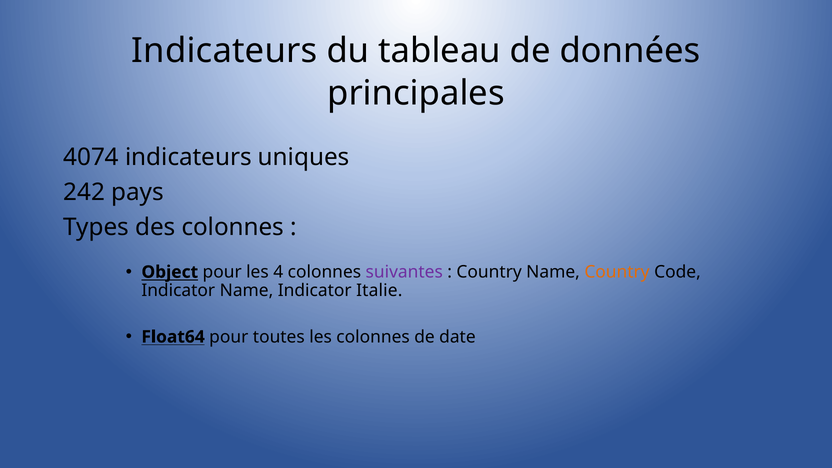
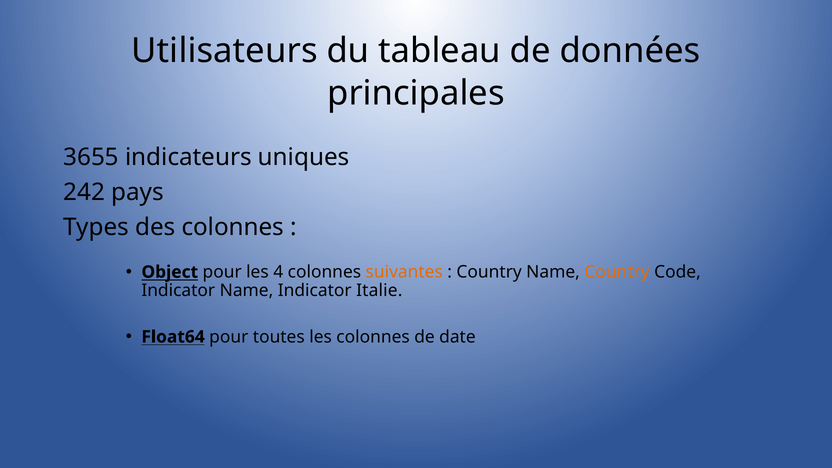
Indicateurs at (224, 51): Indicateurs -> Utilisateurs
4074: 4074 -> 3655
suivantes colour: purple -> orange
